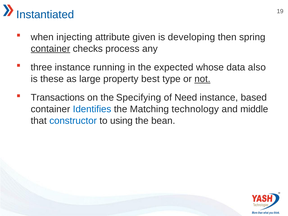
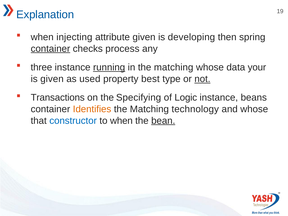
Instantiated: Instantiated -> Explanation
running underline: none -> present
in the expected: expected -> matching
also: also -> your
is these: these -> given
large: large -> used
Need: Need -> Logic
based: based -> beans
Identifies colour: blue -> orange
and middle: middle -> whose
to using: using -> when
bean underline: none -> present
